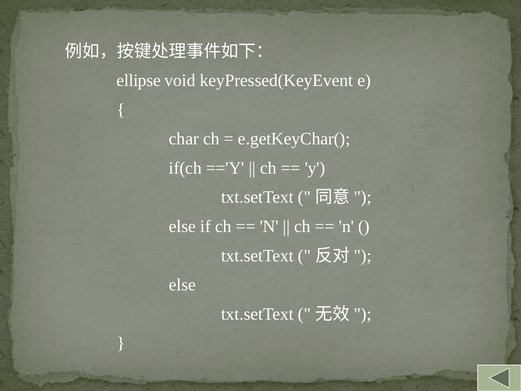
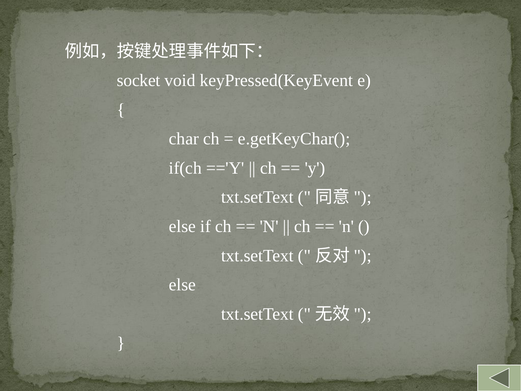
ellipse: ellipse -> socket
